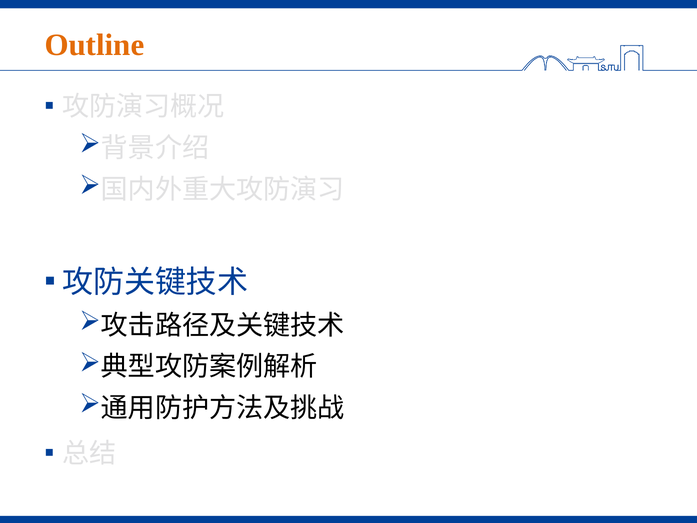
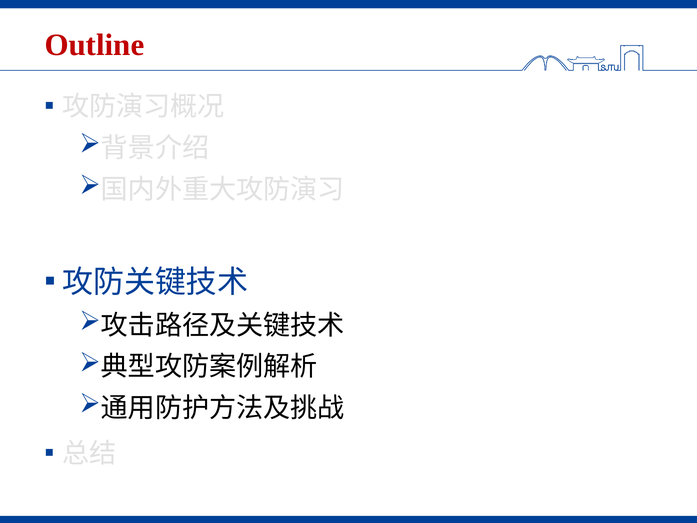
Outline colour: orange -> red
